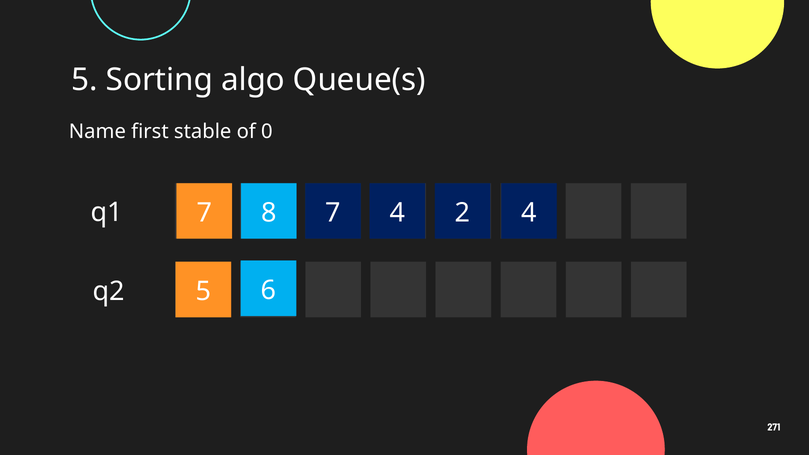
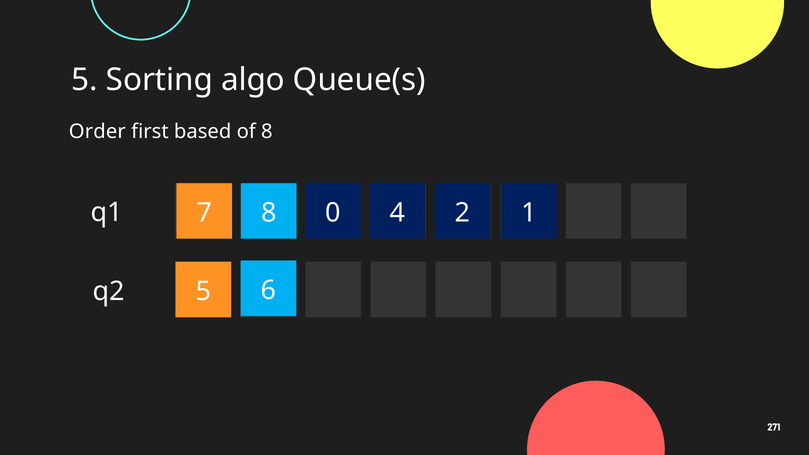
Name: Name -> Order
stable: stable -> based
of 0: 0 -> 8
7 7: 7 -> 0
4 4: 4 -> 1
